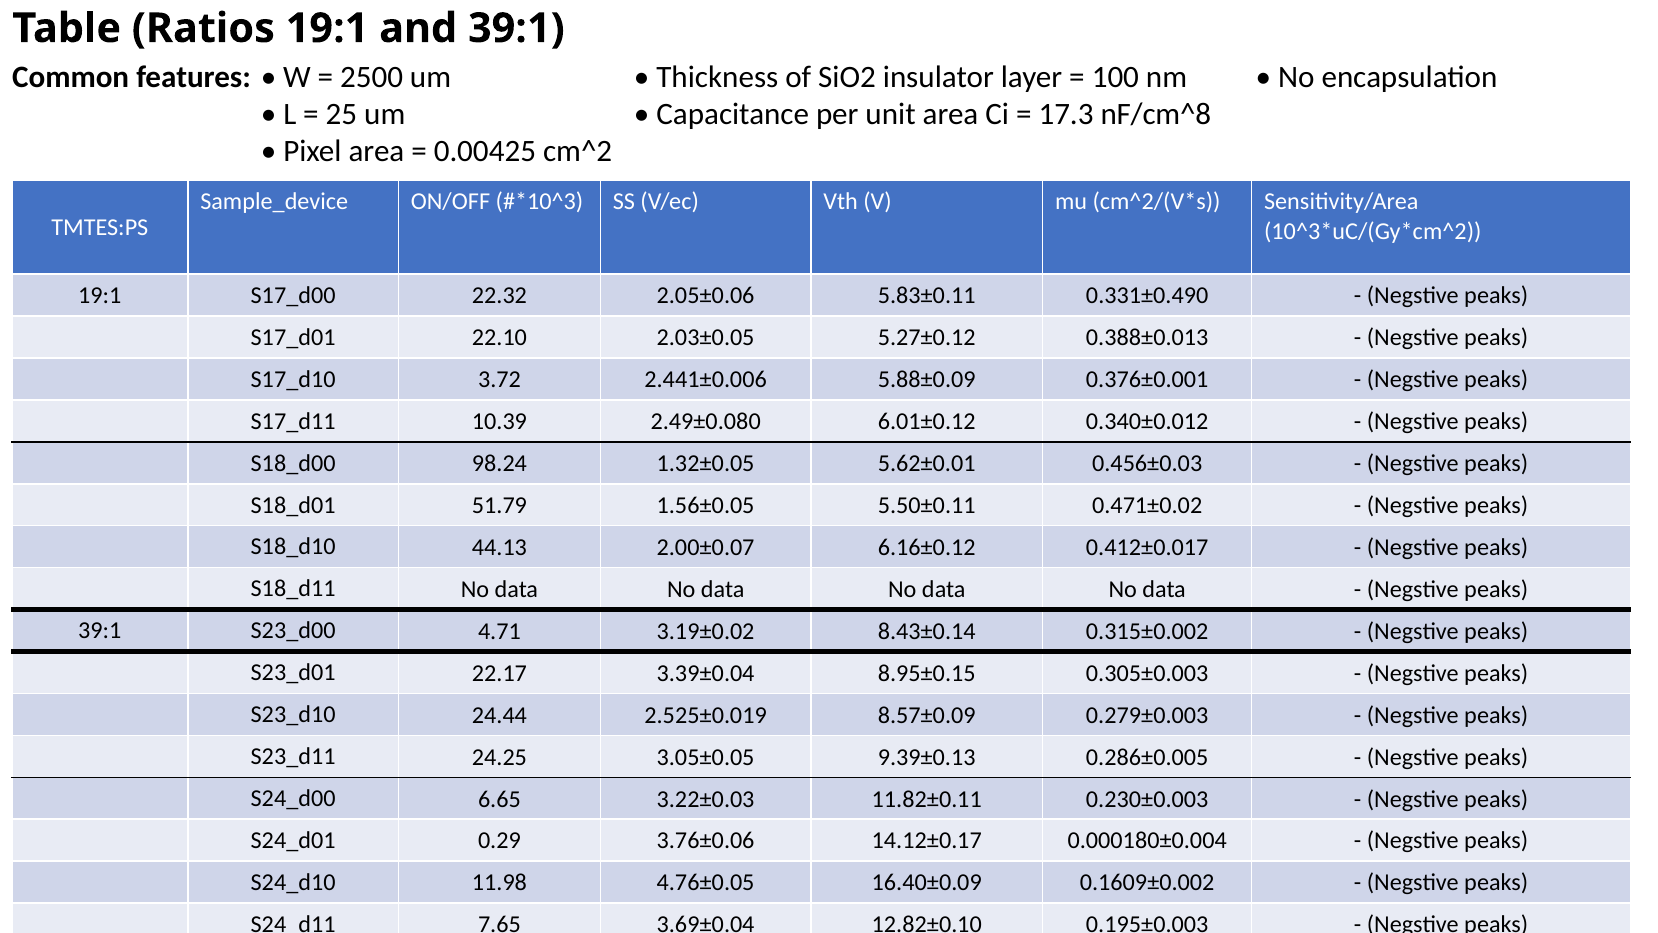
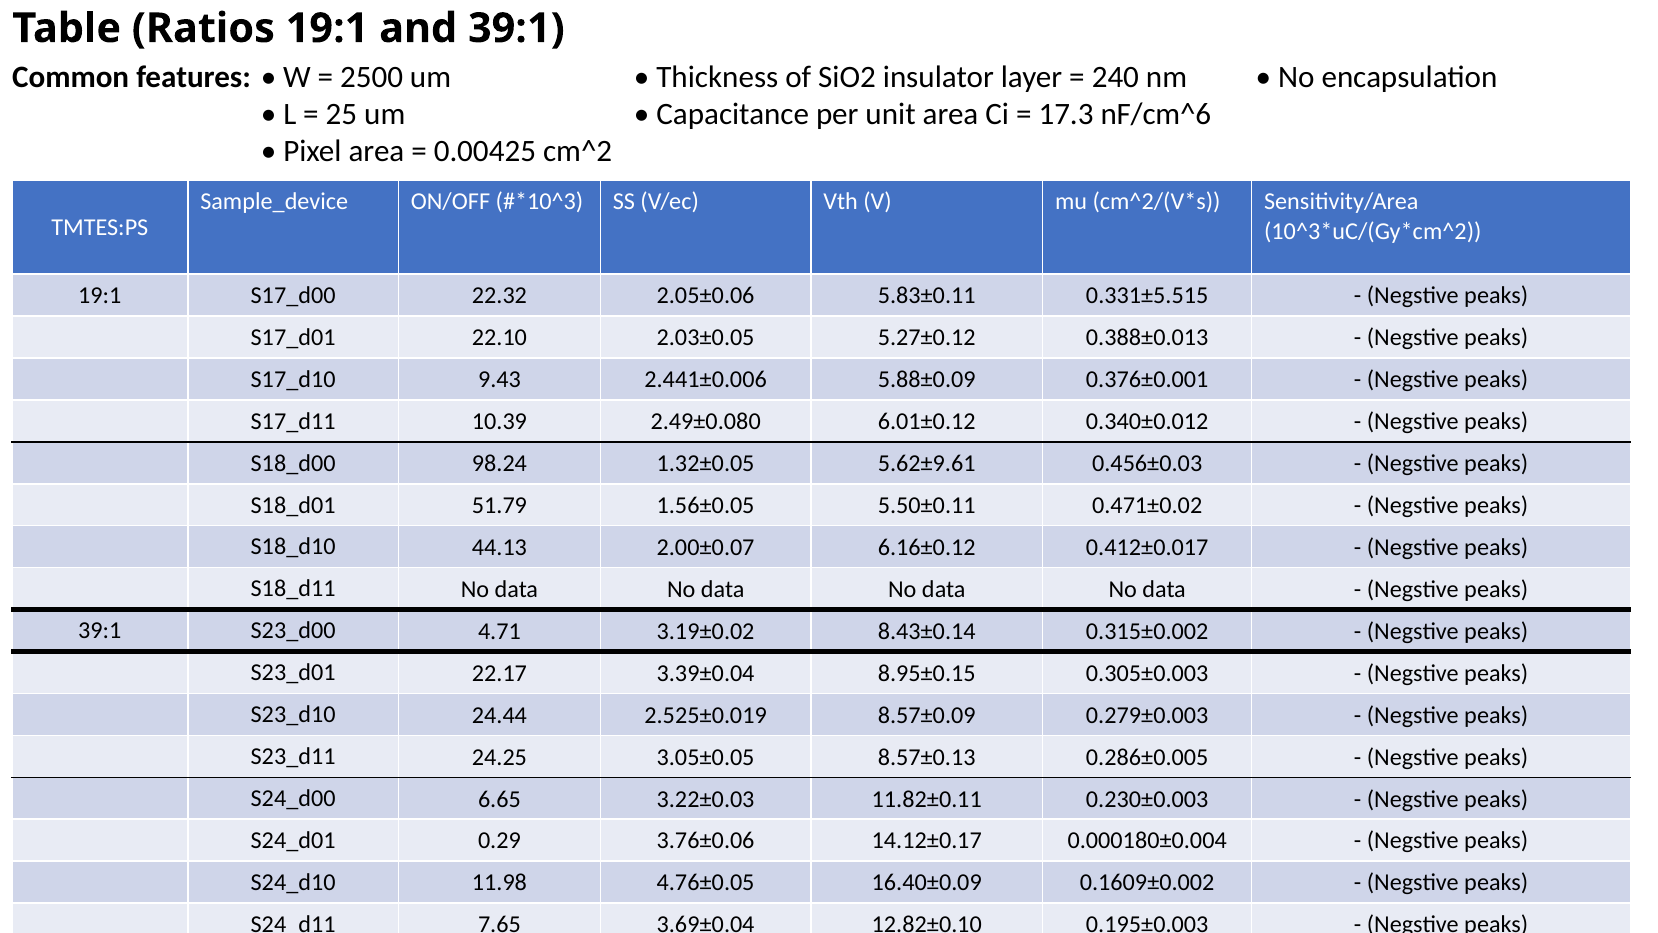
100: 100 -> 240
nF/cm^8: nF/cm^8 -> nF/cm^6
0.331±0.490: 0.331±0.490 -> 0.331±5.515
3.72: 3.72 -> 9.43
5.62±0.01: 5.62±0.01 -> 5.62±9.61
9.39±0.13: 9.39±0.13 -> 8.57±0.13
